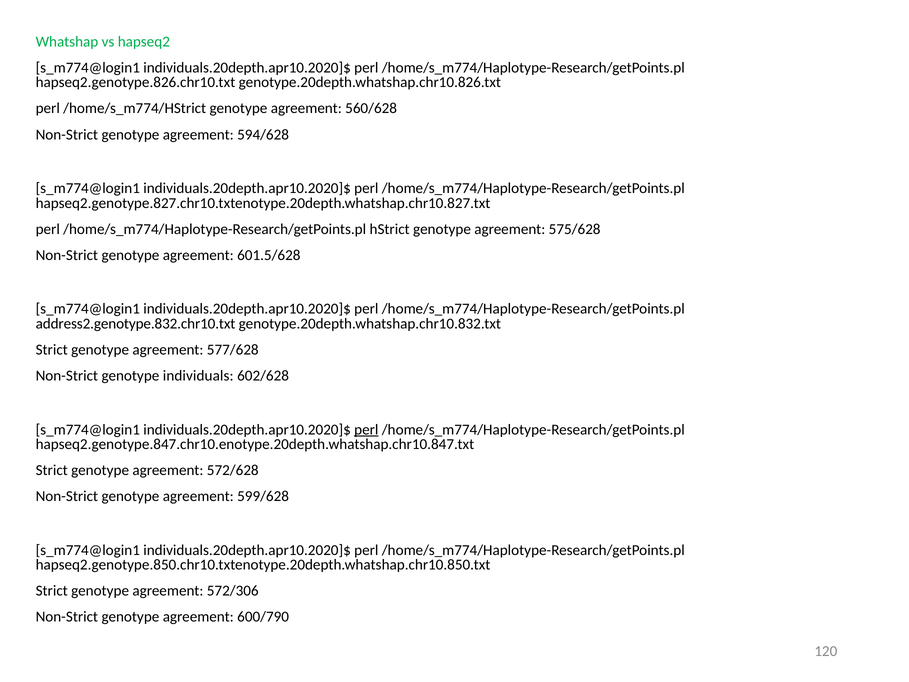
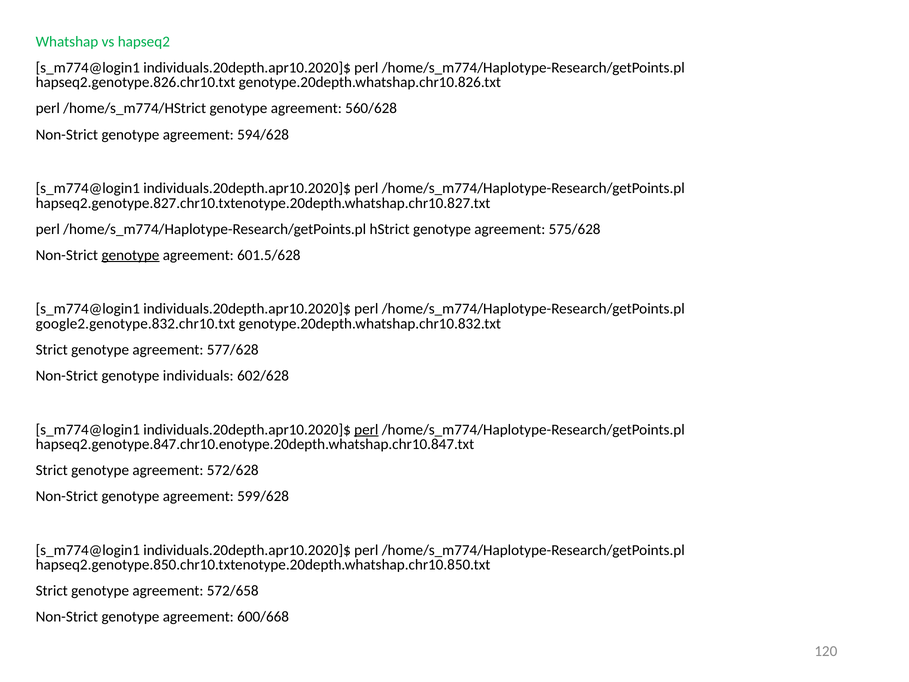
genotype at (130, 255) underline: none -> present
address2.genotype.832.chr10.txt: address2.genotype.832.chr10.txt -> google2.genotype.832.chr10.txt
572/306: 572/306 -> 572/658
600/790: 600/790 -> 600/668
